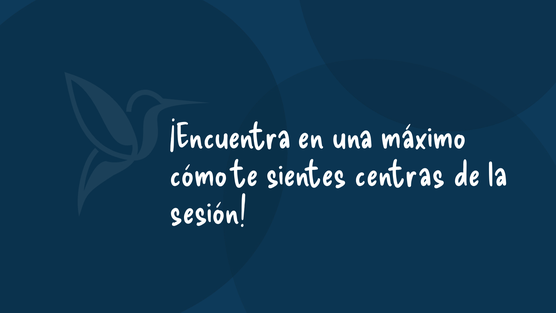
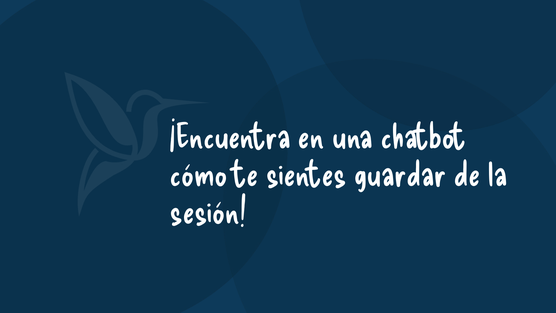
máximo: máximo -> chatbot
centras: centras -> guardar
